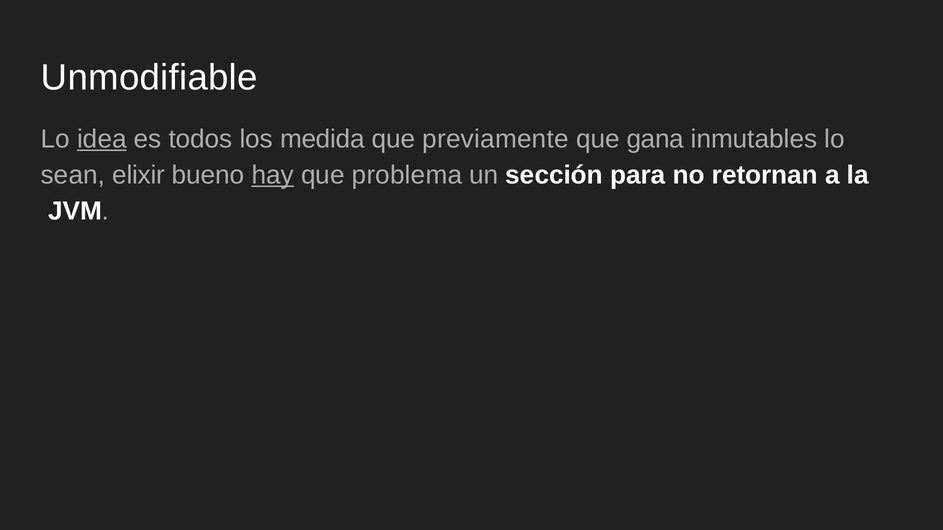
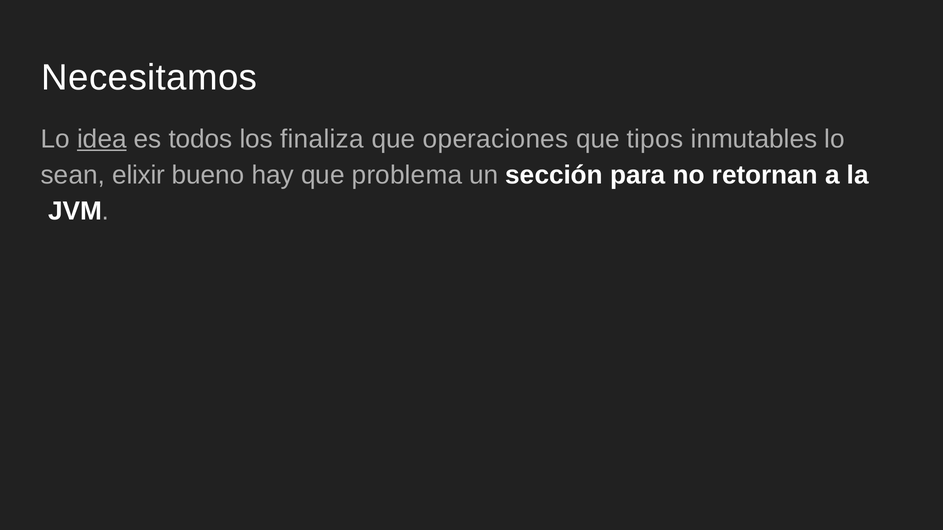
Unmodifiable: Unmodifiable -> Necesitamos
medida: medida -> finaliza
previamente: previamente -> operaciones
gana: gana -> tipos
hay underline: present -> none
